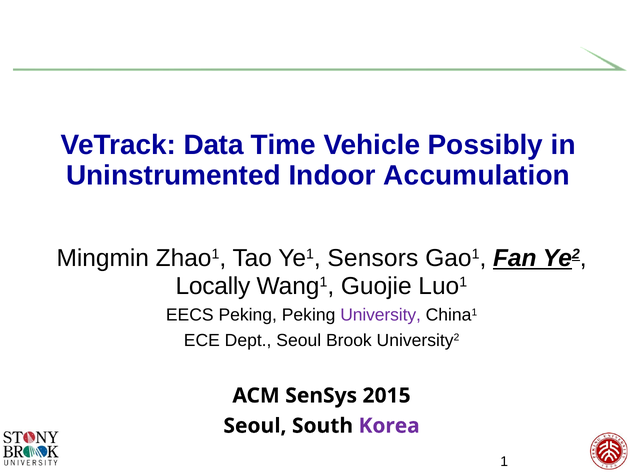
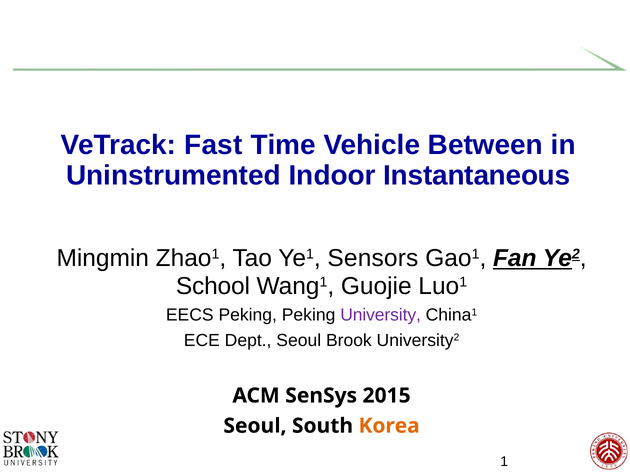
Data: Data -> Fast
Possibly: Possibly -> Between
Accumulation: Accumulation -> Instantaneous
Locally: Locally -> School
Korea colour: purple -> orange
